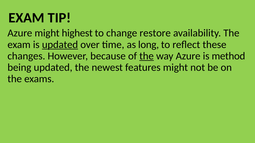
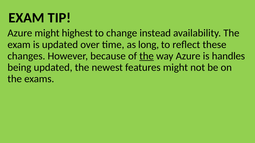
restore: restore -> instead
updated at (60, 45) underline: present -> none
method: method -> handles
